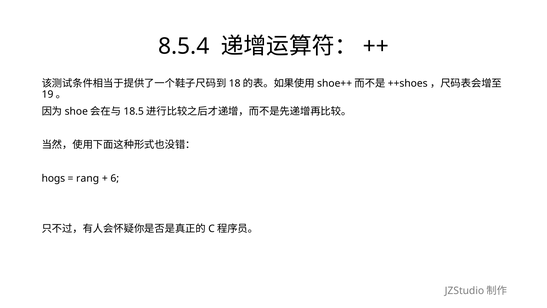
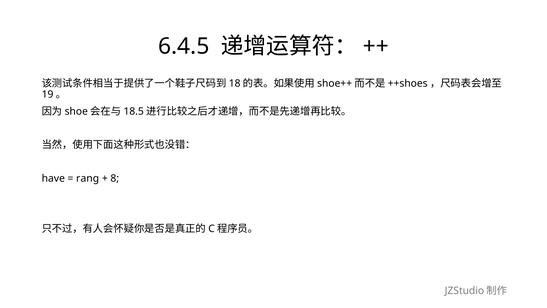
8.5.4: 8.5.4 -> 6.4.5
hogs: hogs -> have
6: 6 -> 8
